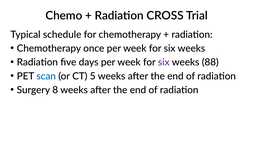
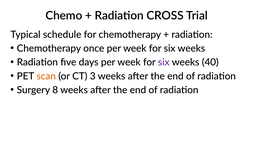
88: 88 -> 40
scan colour: blue -> orange
5: 5 -> 3
